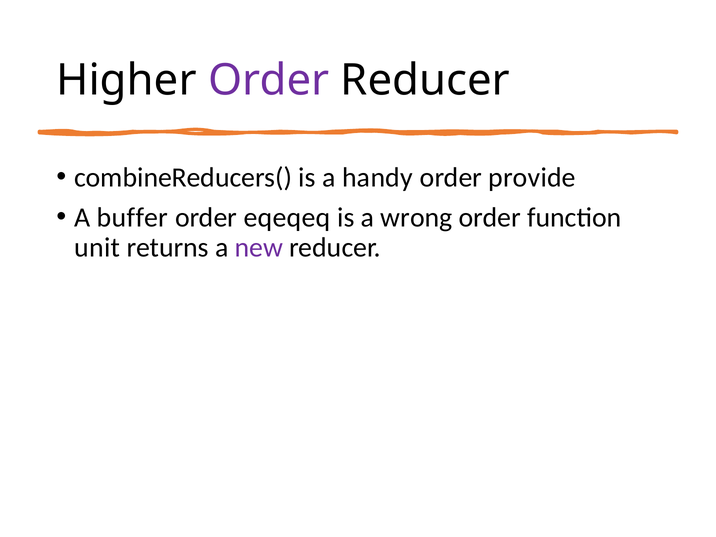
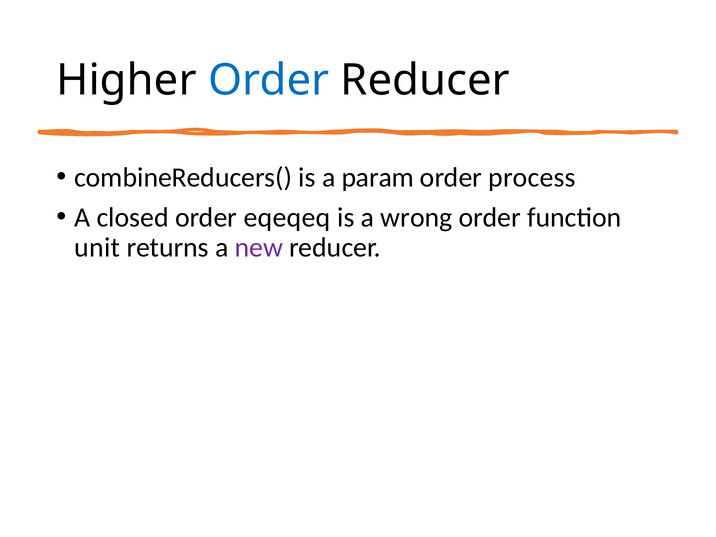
Order at (269, 80) colour: purple -> blue
handy: handy -> param
provide: provide -> process
buffer: buffer -> closed
